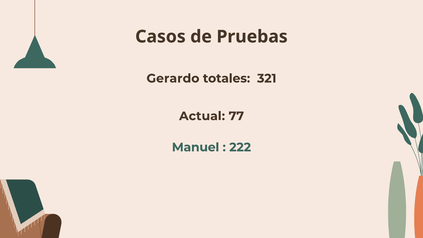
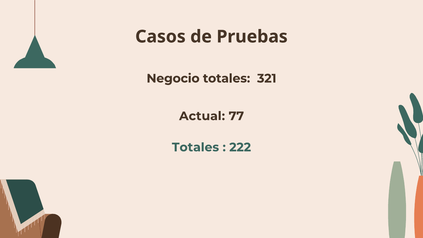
Gerardo: Gerardo -> Negocio
Manuel at (196, 147): Manuel -> Totales
